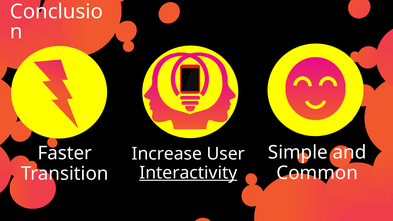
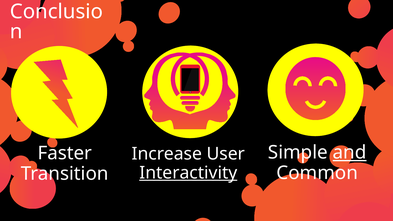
and underline: none -> present
